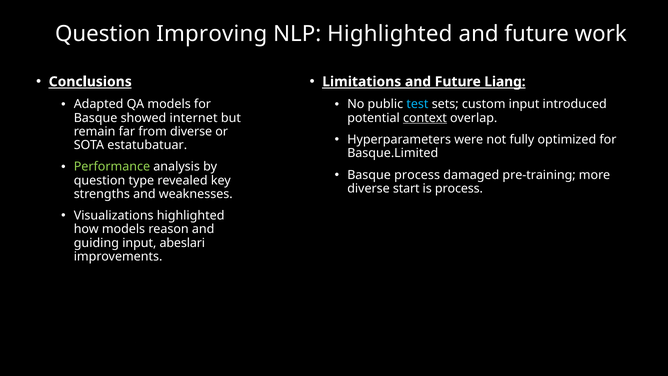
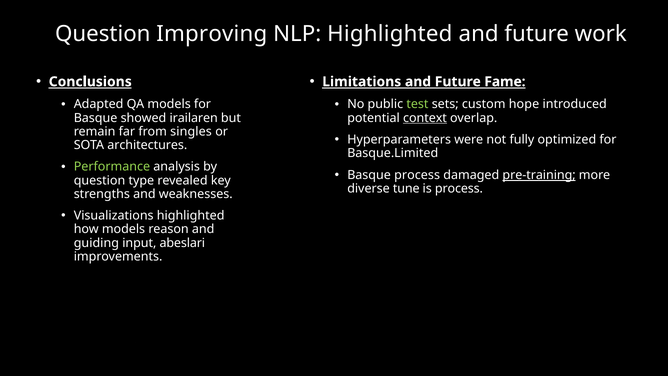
Liang: Liang -> Fame
test colour: light blue -> light green
custom input: input -> hope
internet: internet -> irailaren
from diverse: diverse -> singles
estatubatuar: estatubatuar -> architectures
pre-training underline: none -> present
start: start -> tune
